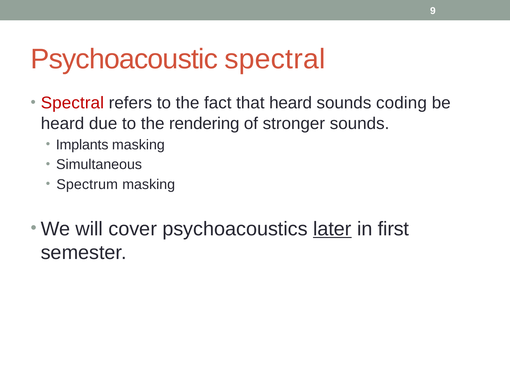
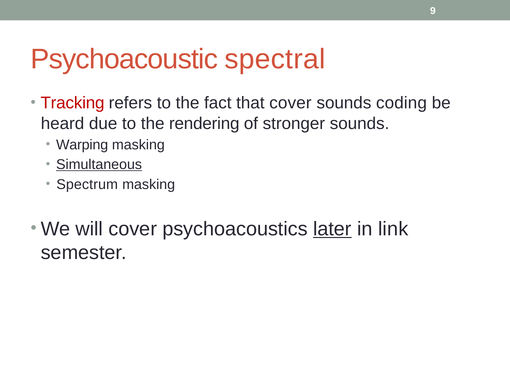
Spectral at (72, 103): Spectral -> Tracking
that heard: heard -> cover
Implants: Implants -> Warping
Simultaneous underline: none -> present
first: first -> link
